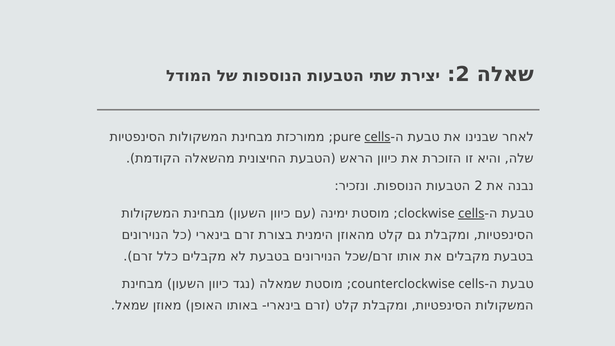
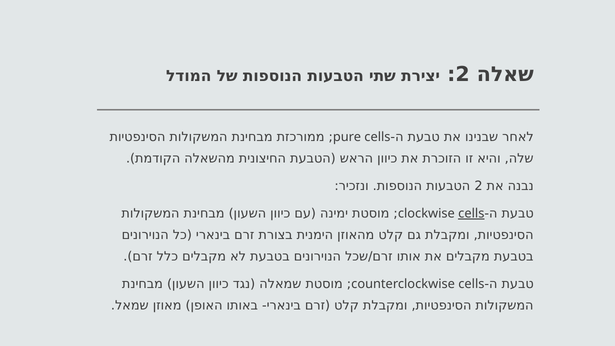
cells at (377, 137) underline: present -> none
